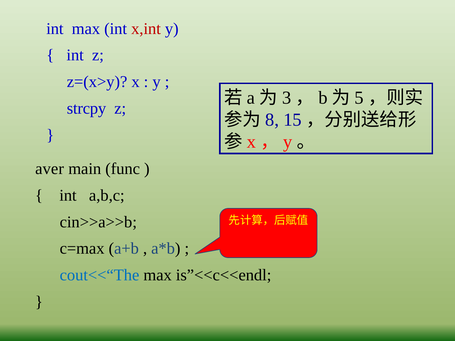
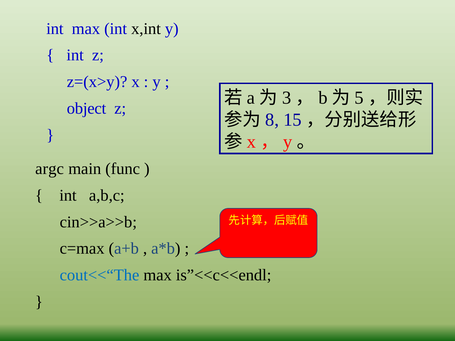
x,int colour: red -> black
strcpy: strcpy -> object
aver: aver -> argc
